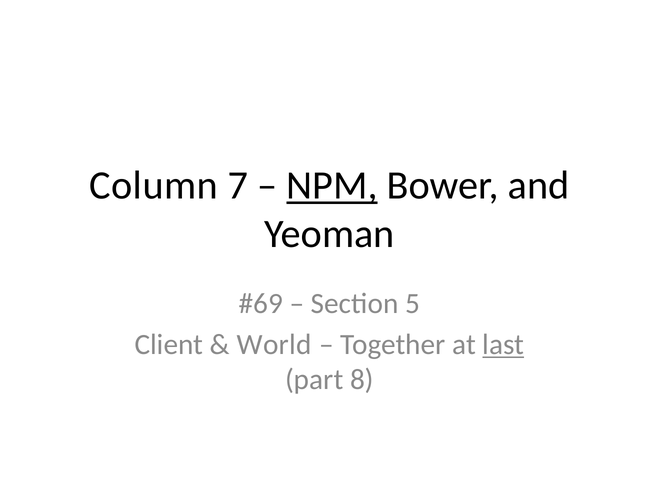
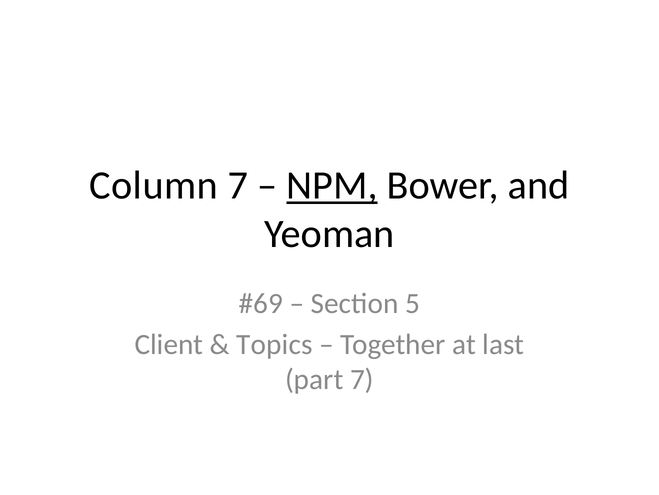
World: World -> Topics
last underline: present -> none
part 8: 8 -> 7
